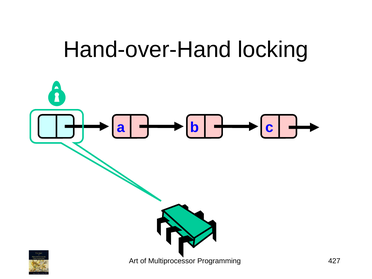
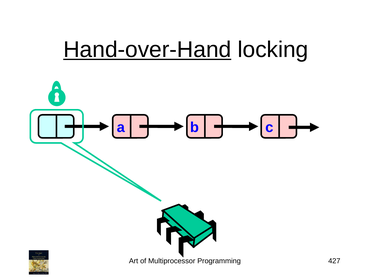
Hand-over-Hand underline: none -> present
